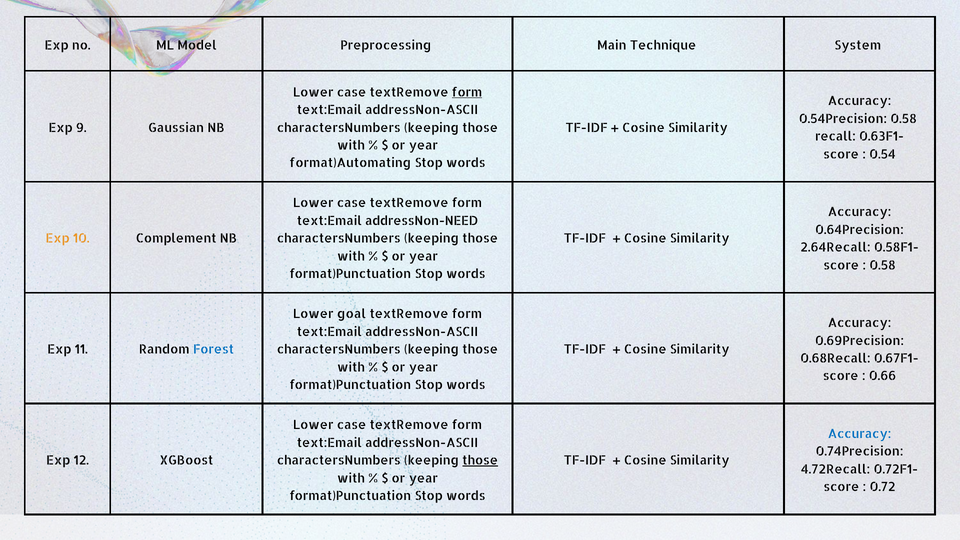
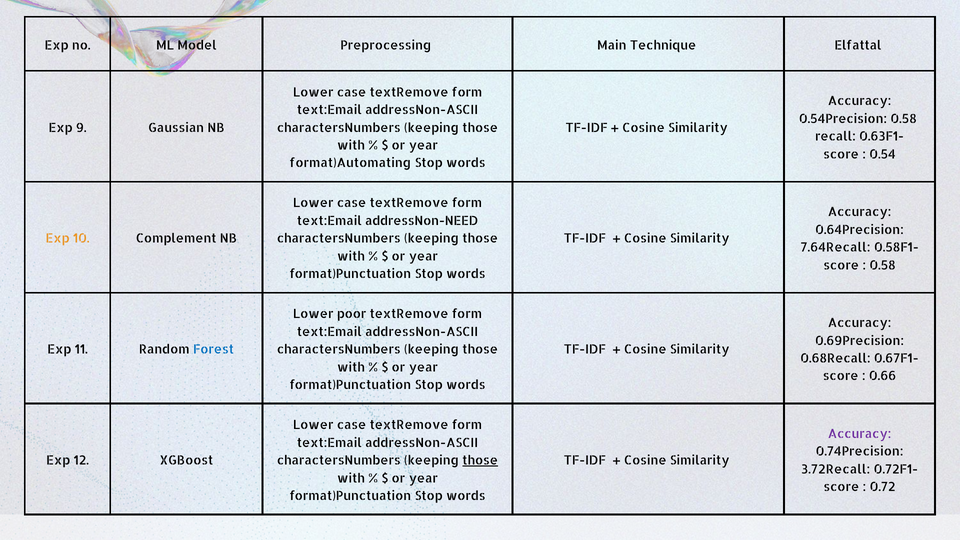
System: System -> Elfattal
form at (467, 92) underline: present -> none
2.64Recall: 2.64Recall -> 7.64Recall
goal: goal -> poor
Accuracy at (860, 434) colour: blue -> purple
4.72Recall: 4.72Recall -> 3.72Recall
